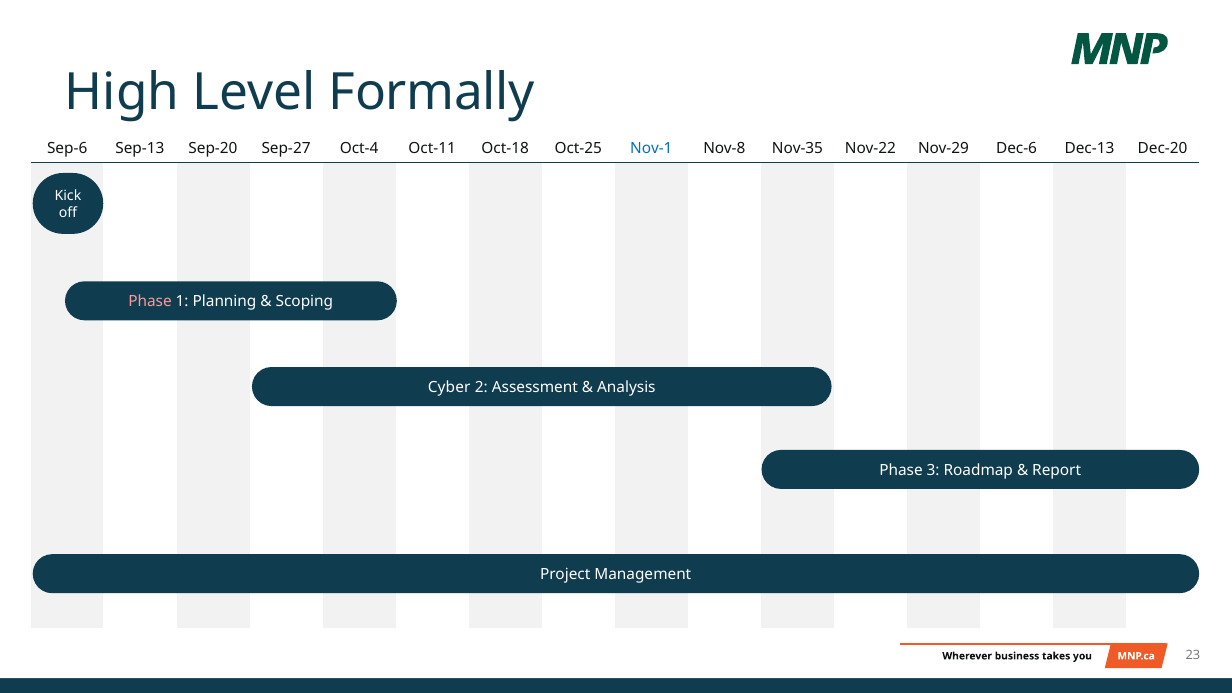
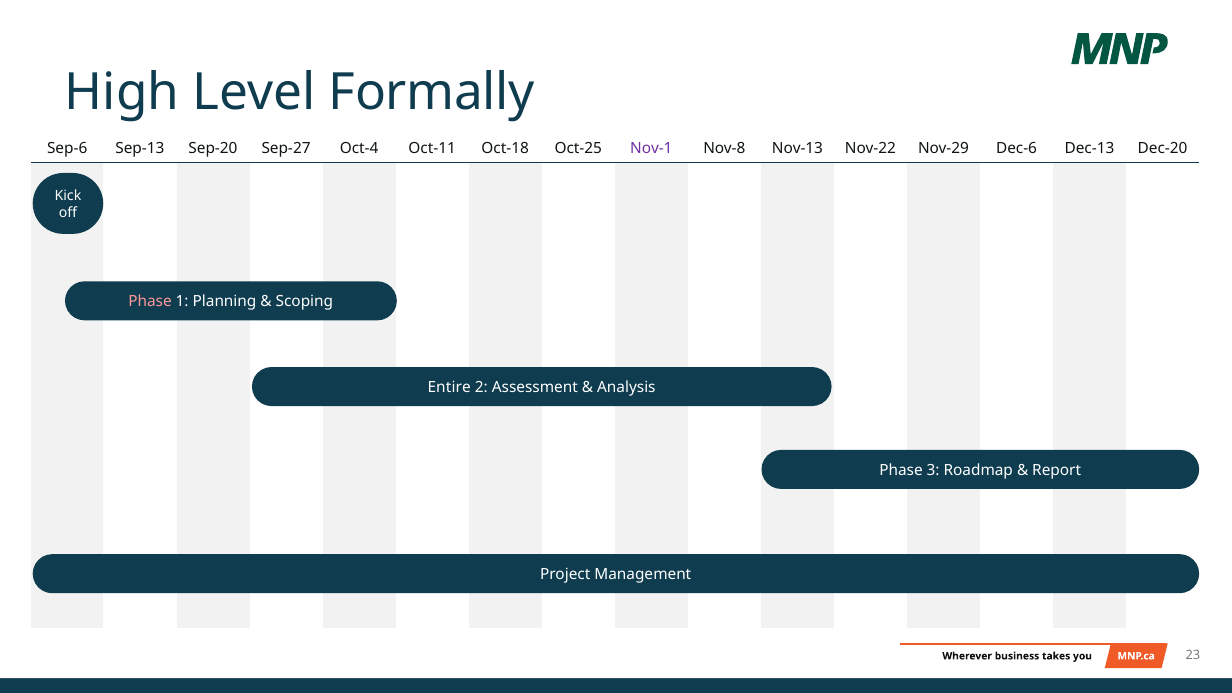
Nov-1 colour: blue -> purple
Nov-35: Nov-35 -> Nov-13
Cyber: Cyber -> Entire
